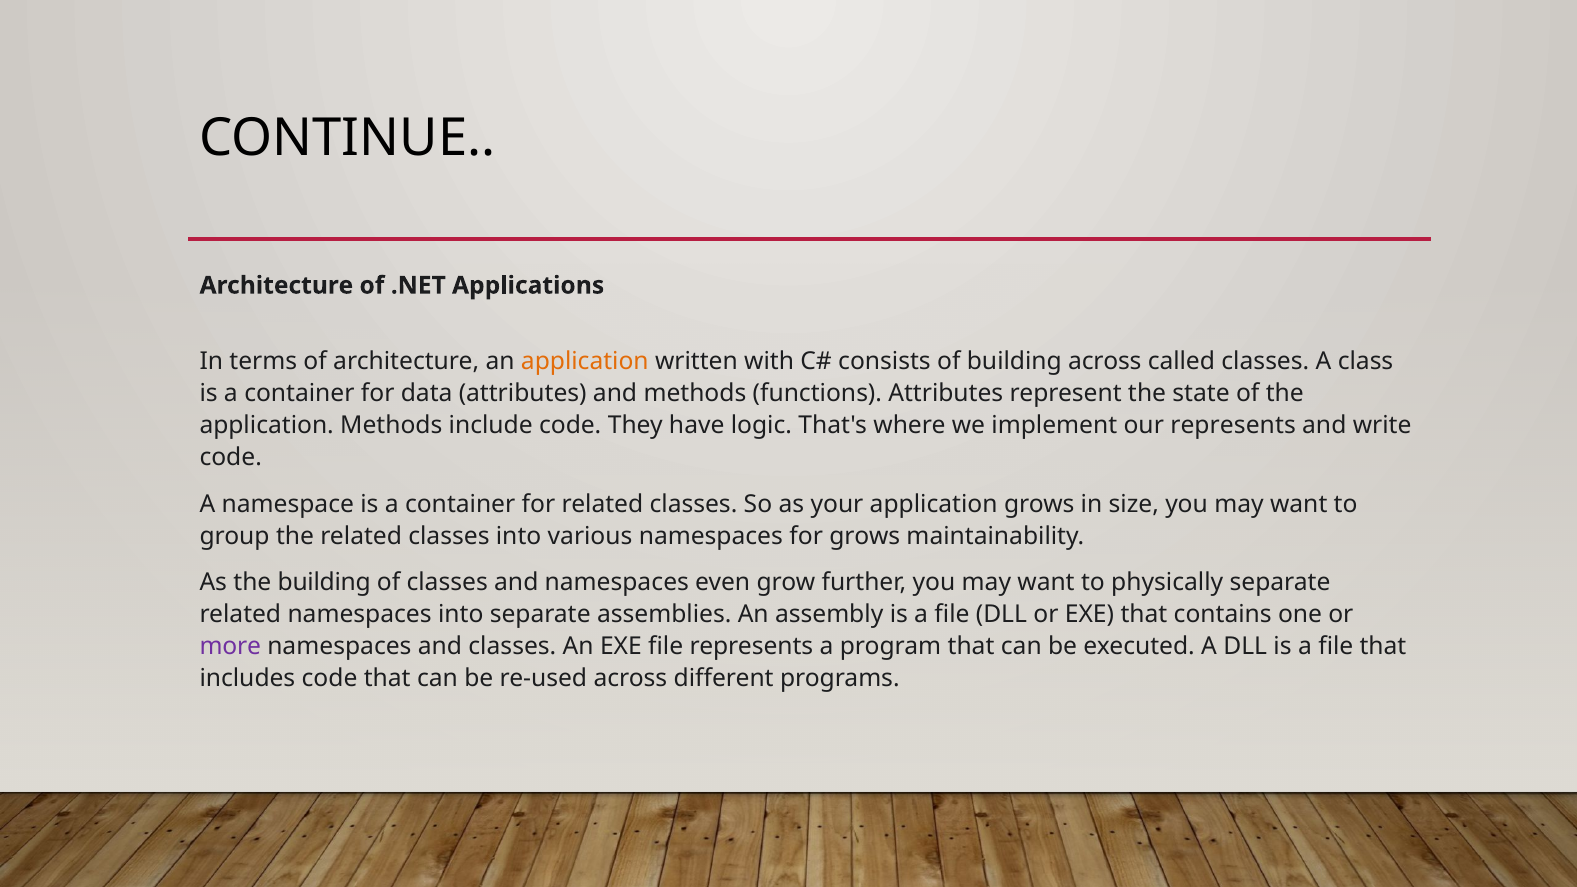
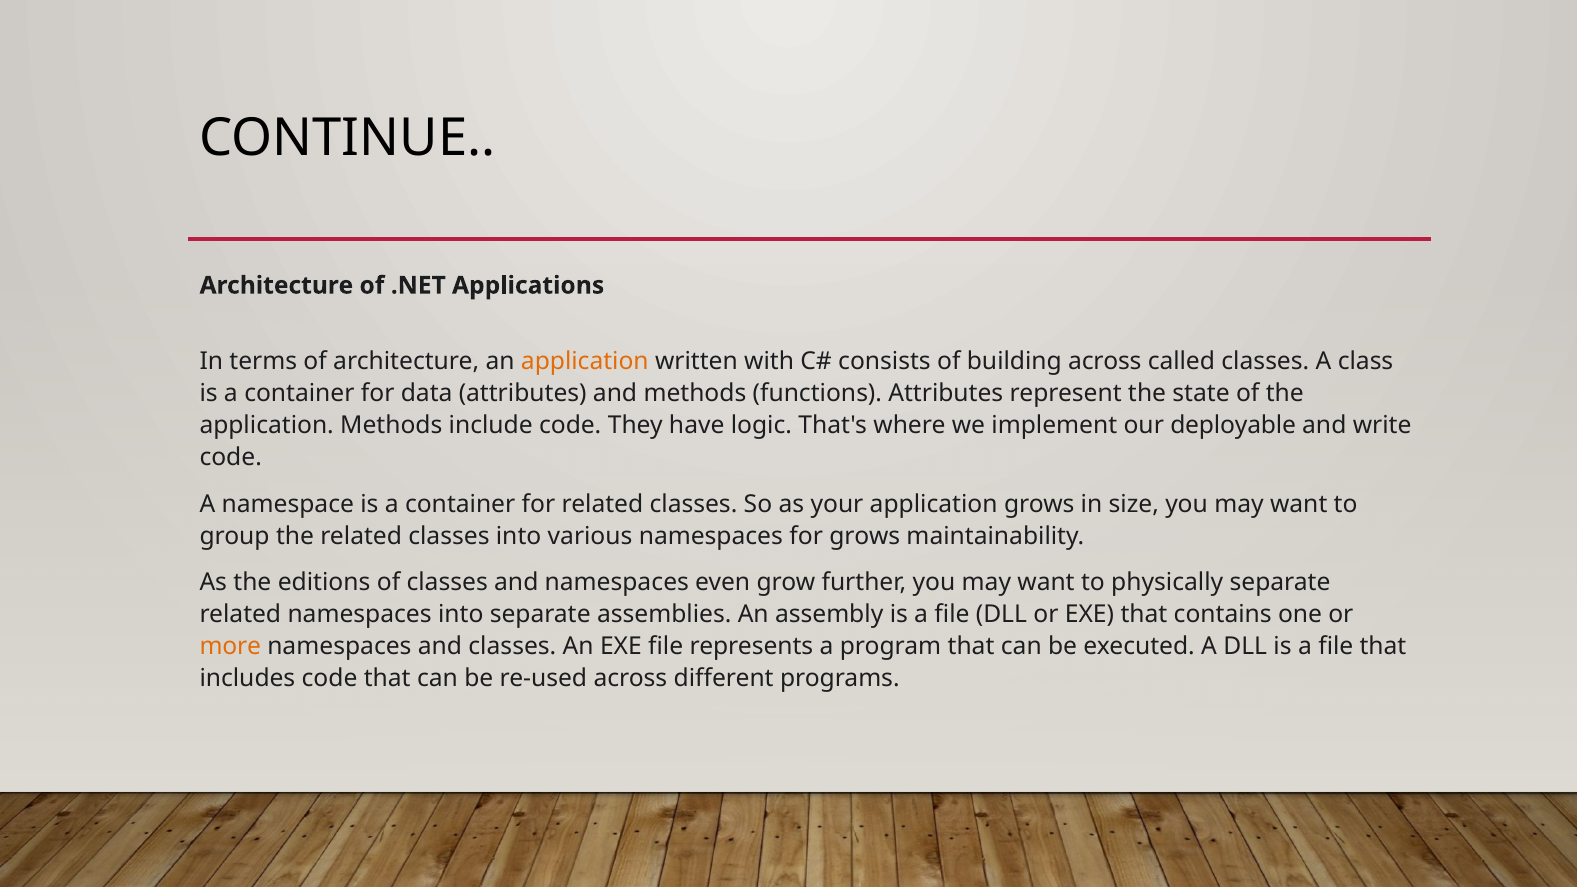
our represents: represents -> deployable
the building: building -> editions
more colour: purple -> orange
